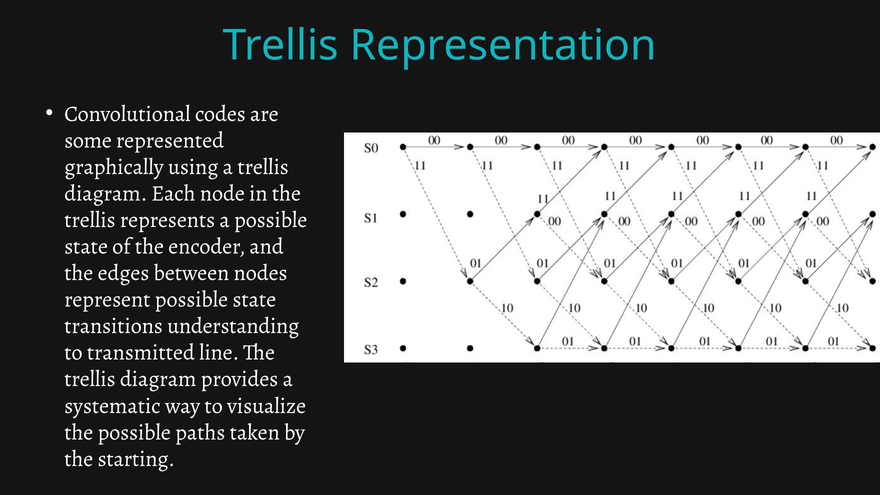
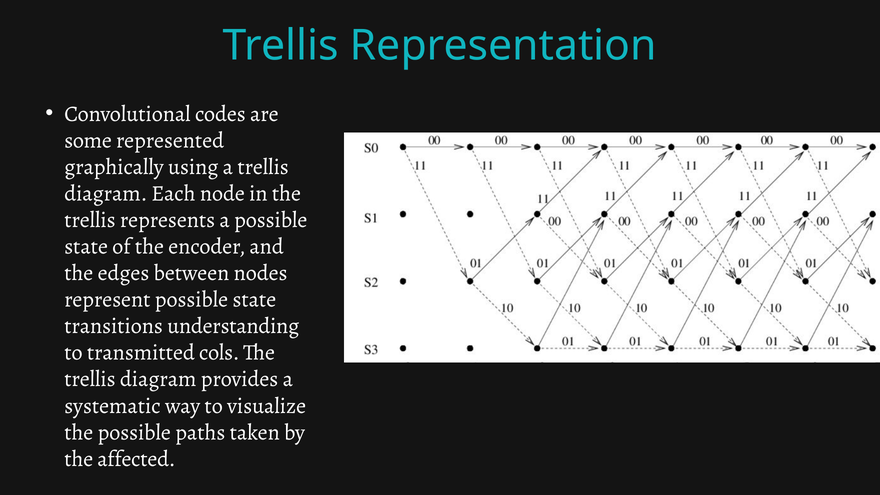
line: line -> cols
starting: starting -> affected
